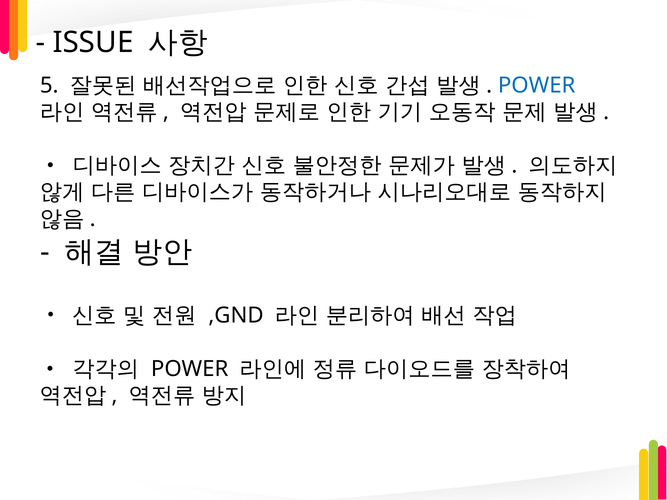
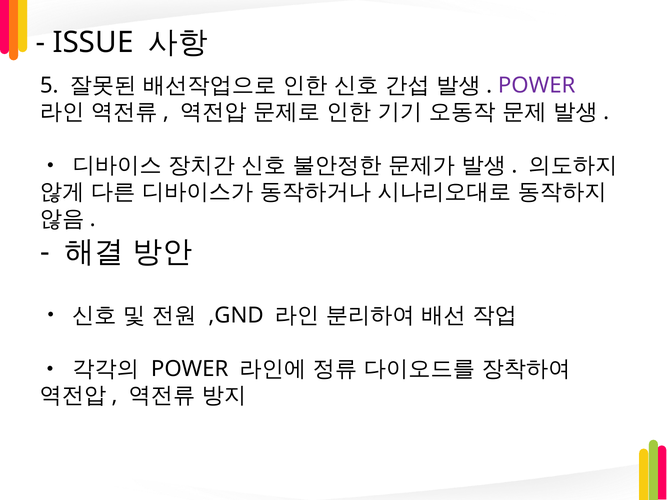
POWER at (537, 85) colour: blue -> purple
